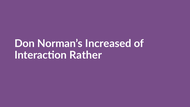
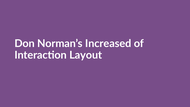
Rather: Rather -> Layout
